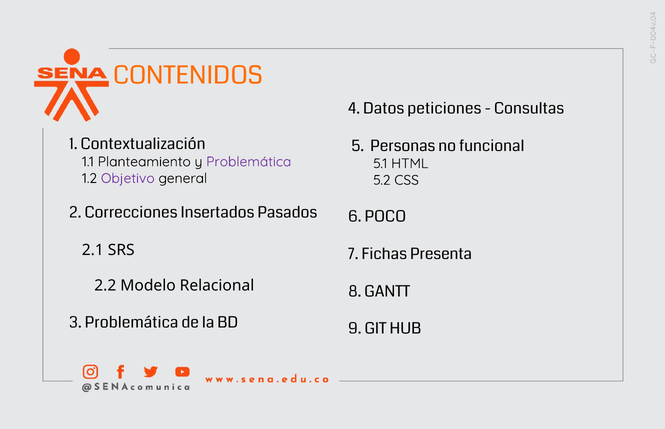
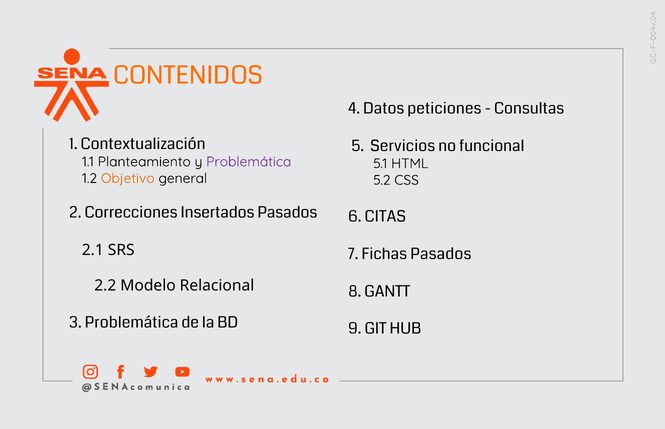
Personas: Personas -> Servicios
Objetivo colour: purple -> orange
POCO: POCO -> CITAS
Fichas Presenta: Presenta -> Pasados
